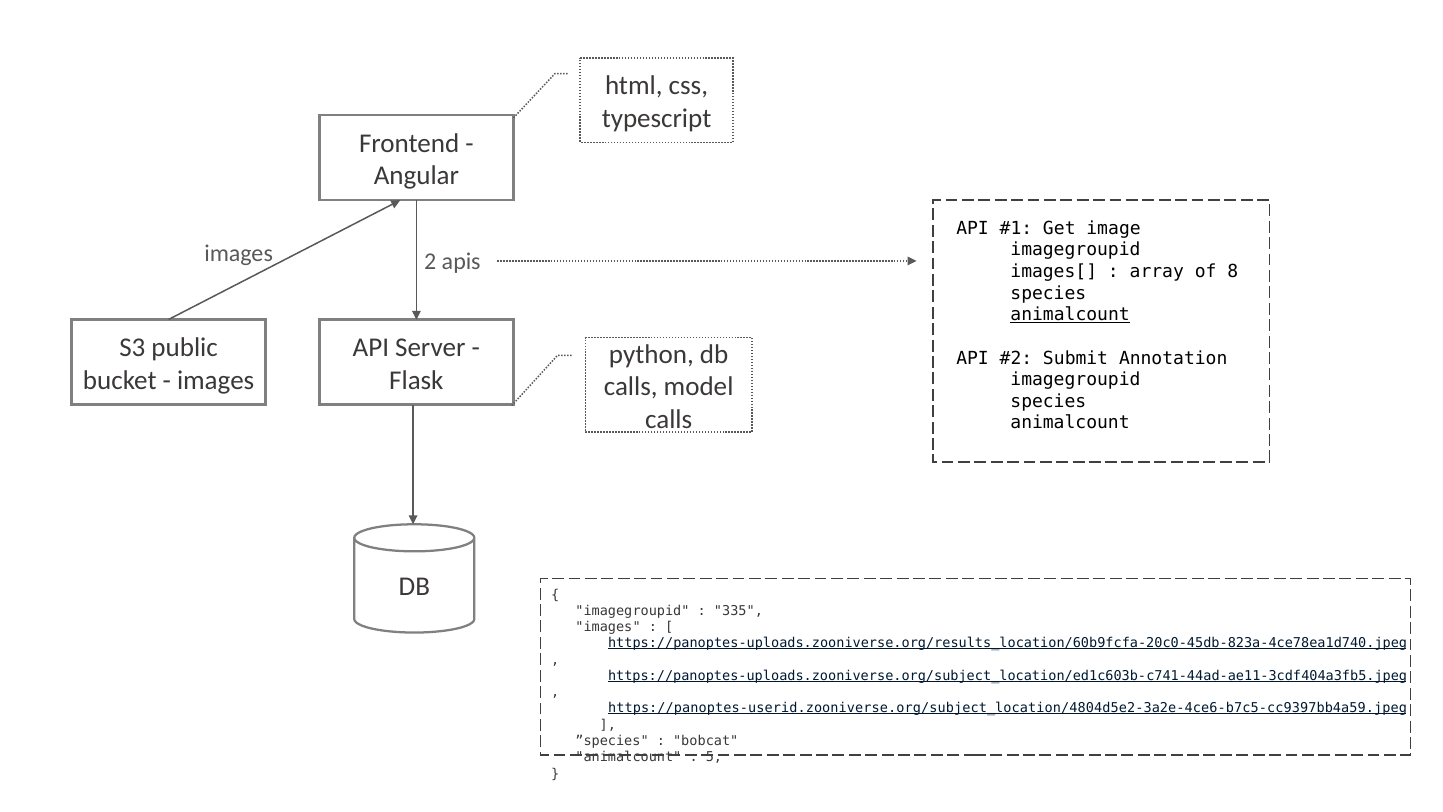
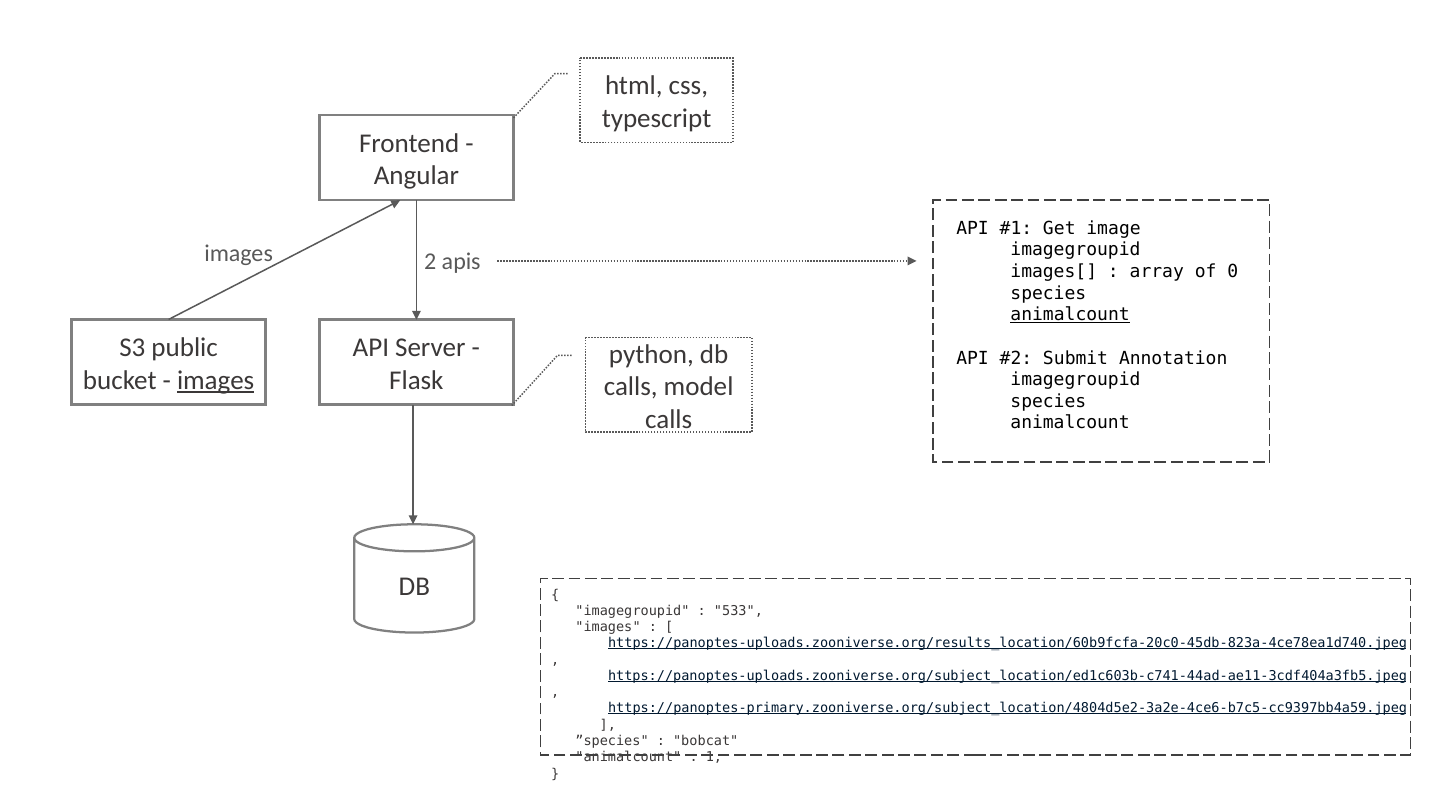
8: 8 -> 0
images at (216, 380) underline: none -> present
335: 335 -> 533
https://panoptes-userid.zooniverse.org/subject_location/4804d5e2-3a2e-4ce6-b7c5-cc9397bb4a59.jpeg: https://panoptes-userid.zooniverse.org/subject_location/4804d5e2-3a2e-4ce6-b7c5-cc9397bb4a59.jpeg -> https://panoptes-primary.zooniverse.org/subject_location/4804d5e2-3a2e-4ce6-b7c5-cc9397bb4a59.jpeg
5: 5 -> 1
